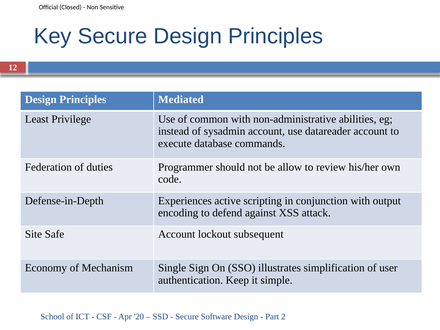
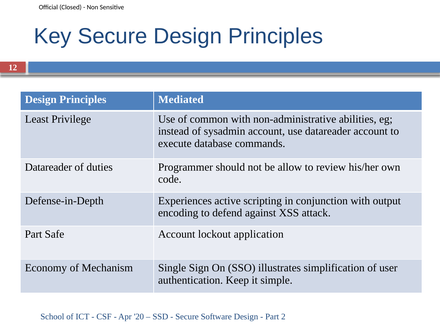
Federation at (48, 167): Federation -> Datareader
Site at (33, 234): Site -> Part
subsequent: subsequent -> application
